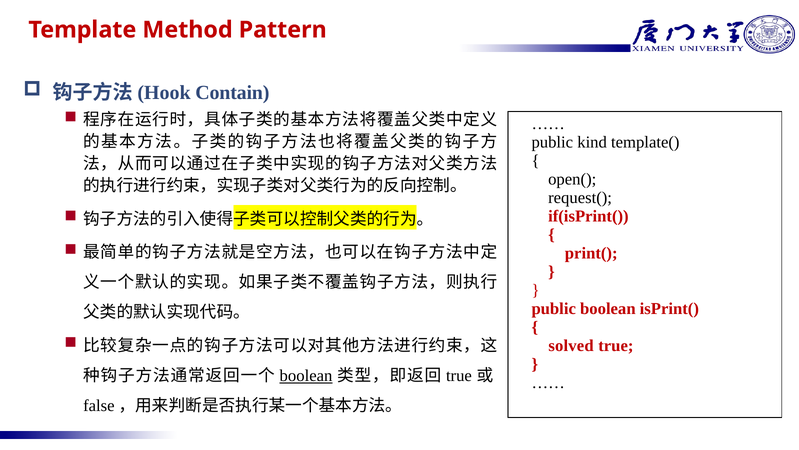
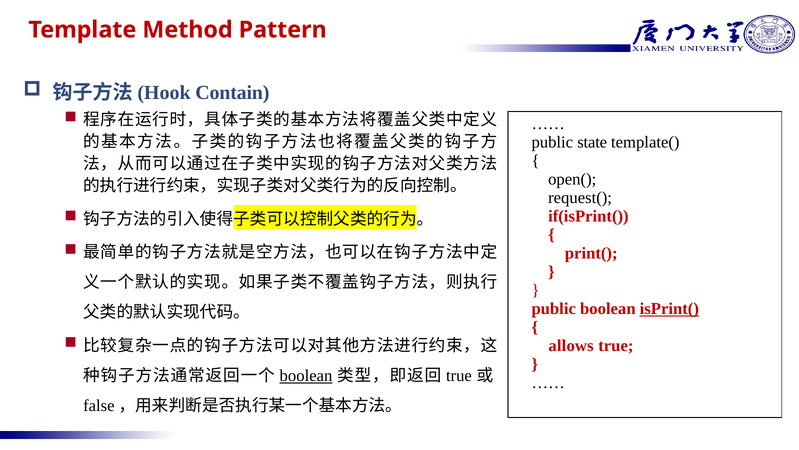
kind: kind -> state
isPrint( underline: none -> present
solved: solved -> allows
